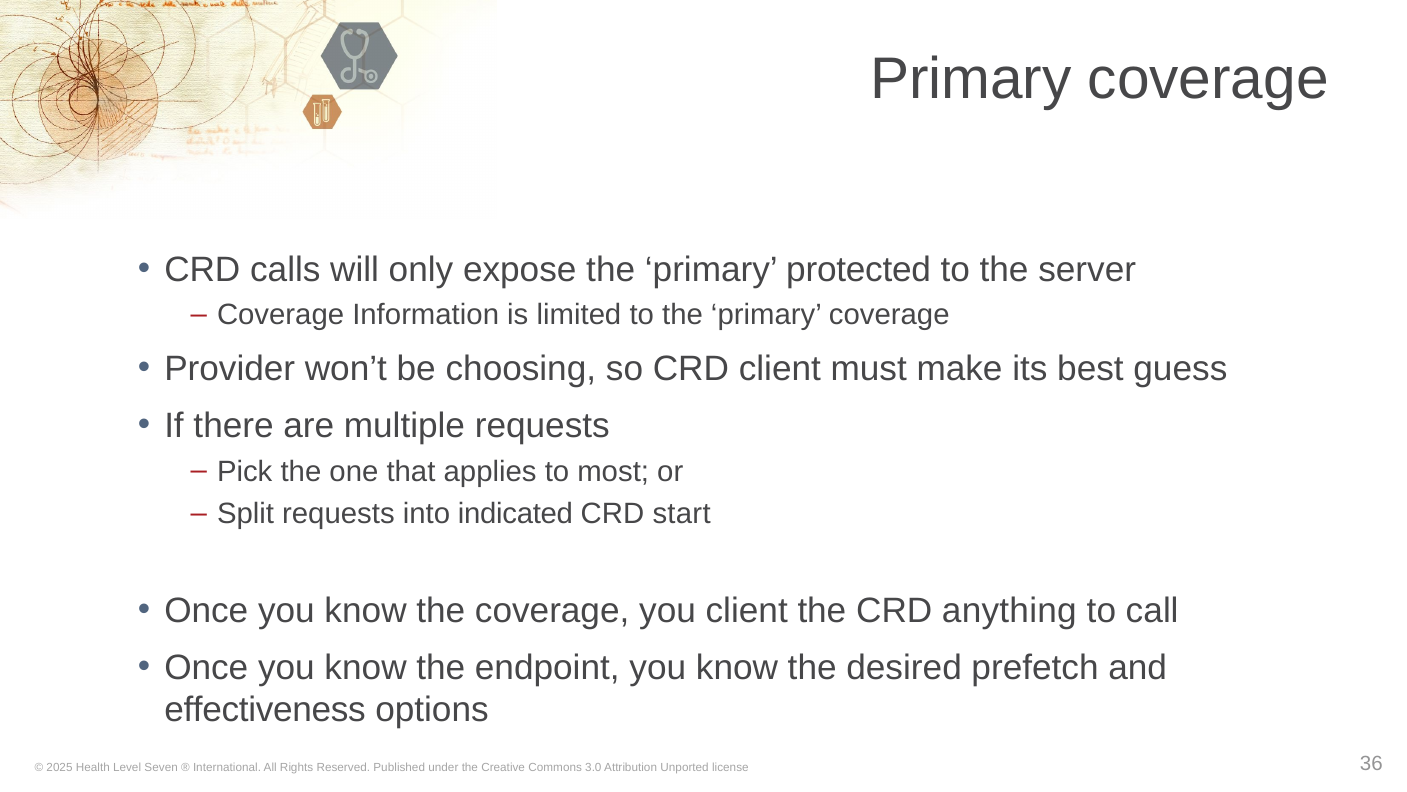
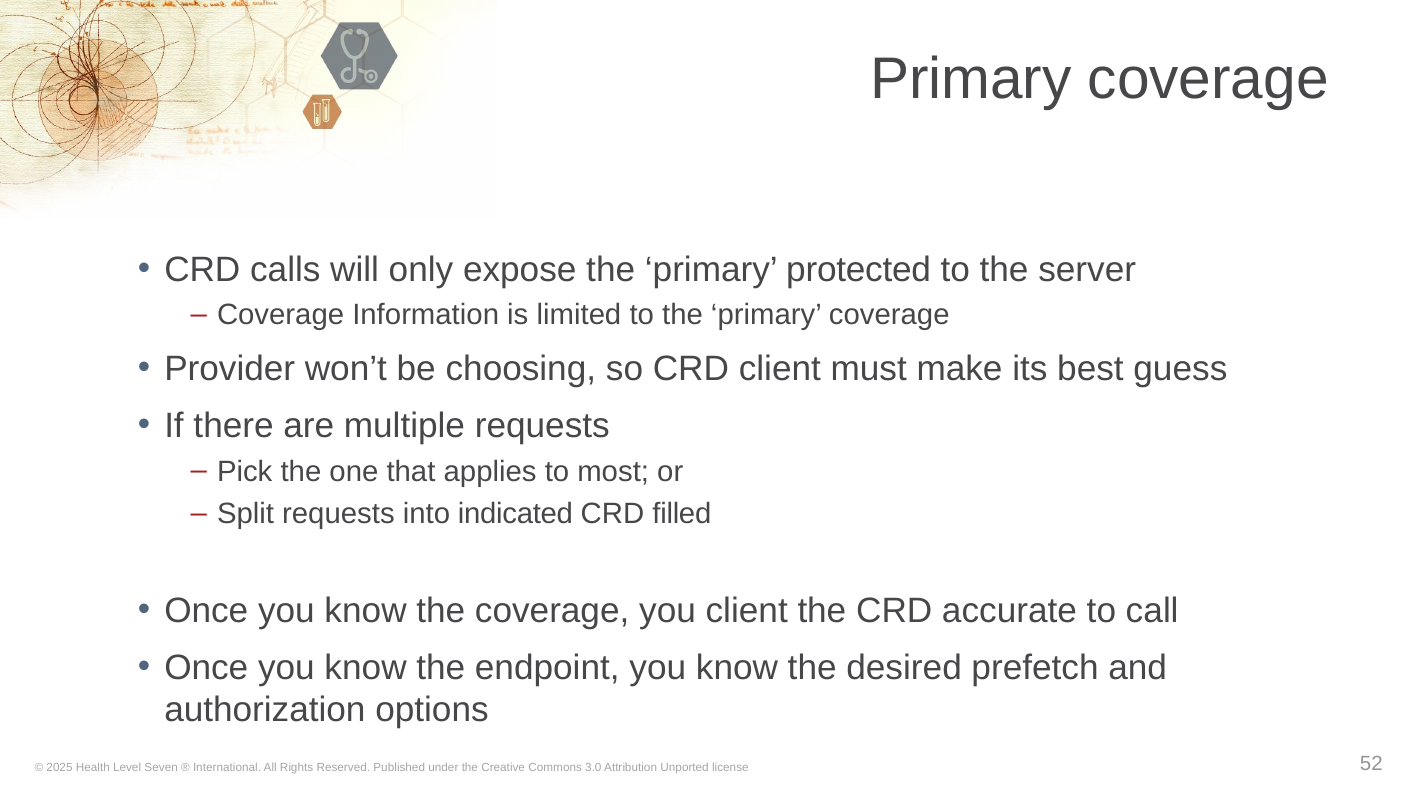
start: start -> filled
anything: anything -> accurate
effectiveness: effectiveness -> authorization
36: 36 -> 52
